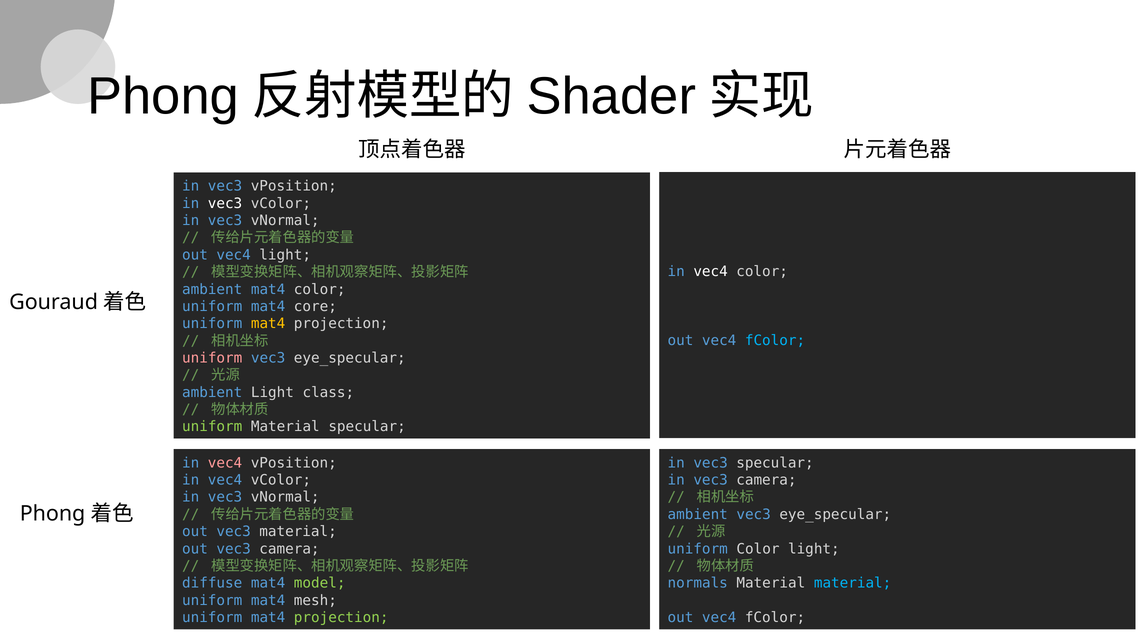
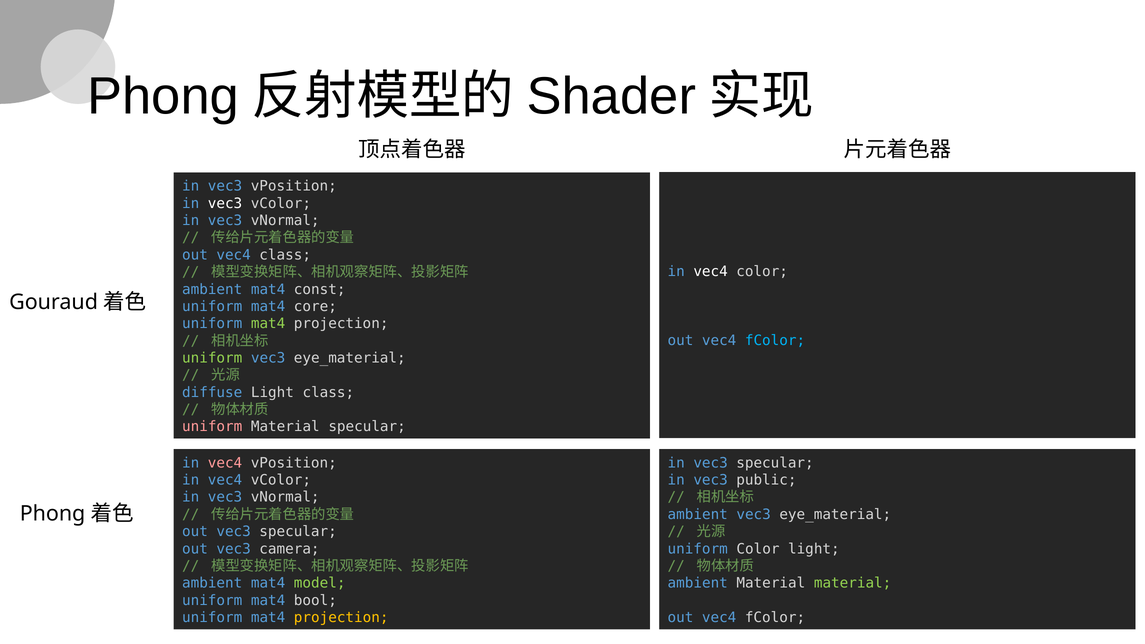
vec4 light: light -> class
mat4 color: color -> const
mat4 at (268, 324) colour: yellow -> light green
uniform at (212, 358) colour: pink -> light green
eye_specular at (350, 358): eye_specular -> eye_material
ambient at (212, 392): ambient -> diffuse
uniform at (212, 427) colour: light green -> pink
in vec3 camera: camera -> public
eye_specular at (835, 514): eye_specular -> eye_material
out vec3 material: material -> specular
diffuse at (212, 583): diffuse -> ambient
normals at (698, 583): normals -> ambient
material at (853, 583) colour: light blue -> light green
mesh: mesh -> bool
projection at (341, 618) colour: light green -> yellow
